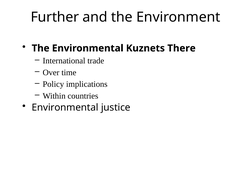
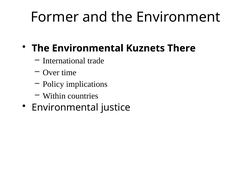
Further: Further -> Former
